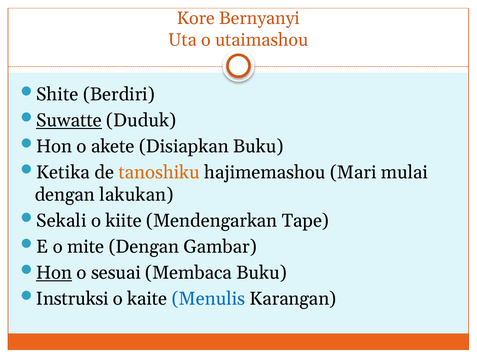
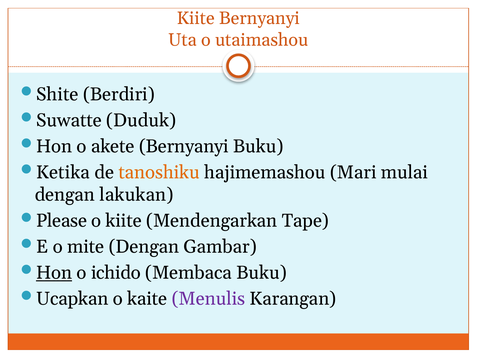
Kore at (196, 18): Kore -> Kiite
Suwatte underline: present -> none
akete Disiapkan: Disiapkan -> Bernyanyi
Sekali: Sekali -> Please
sesuai: sesuai -> ichido
Instruksi: Instruksi -> Ucapkan
Menulis colour: blue -> purple
